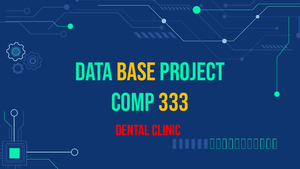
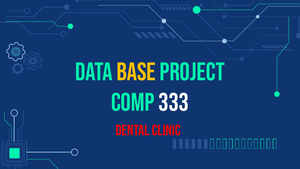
333 colour: yellow -> white
